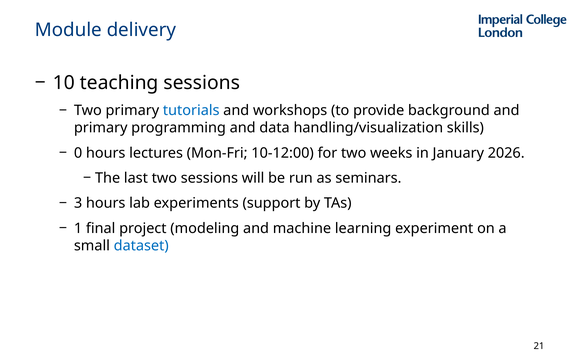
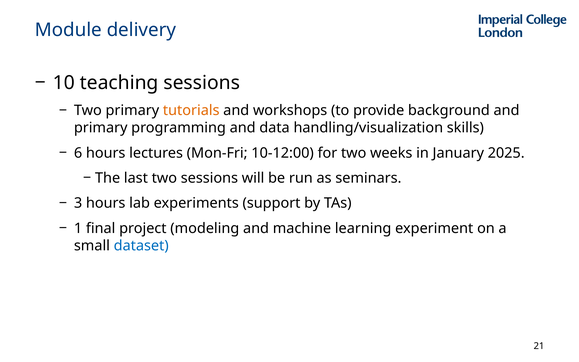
tutorials colour: blue -> orange
0: 0 -> 6
2026: 2026 -> 2025
